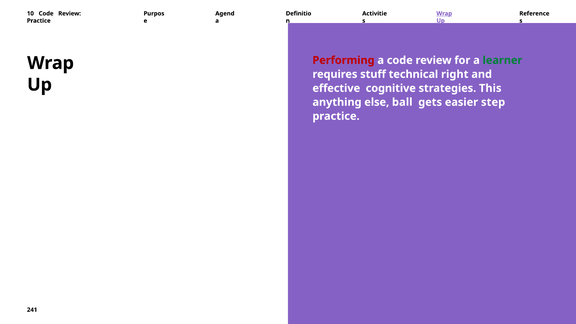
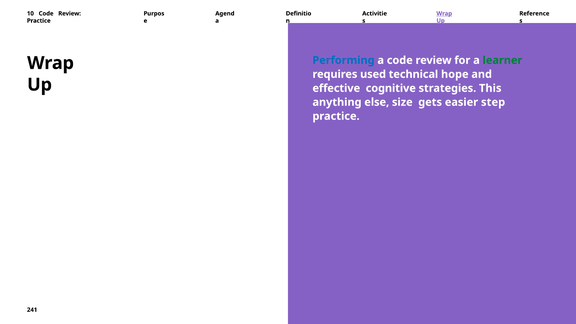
Performing colour: red -> blue
stuff: stuff -> used
right: right -> hope
ball: ball -> size
